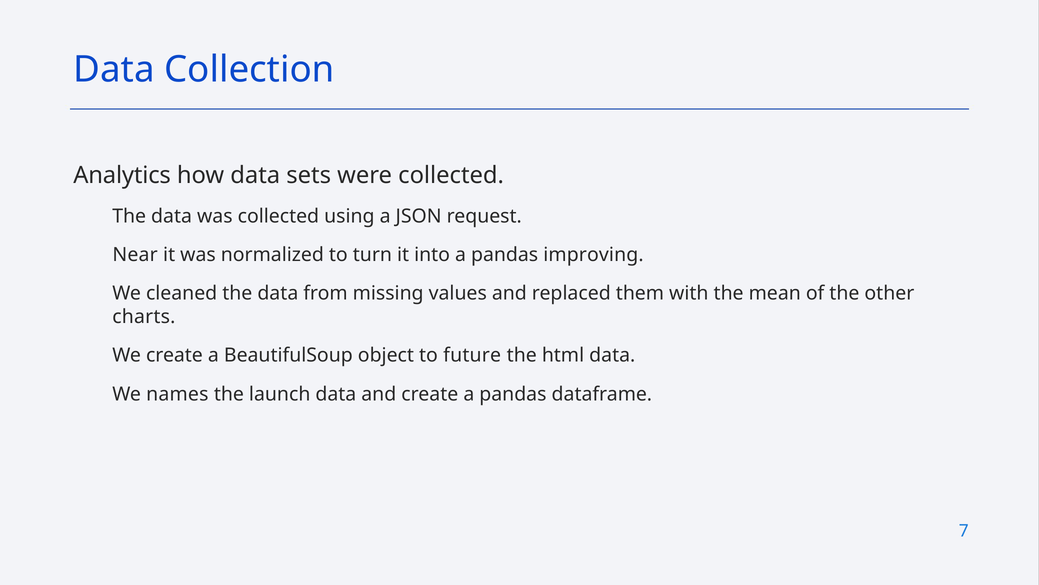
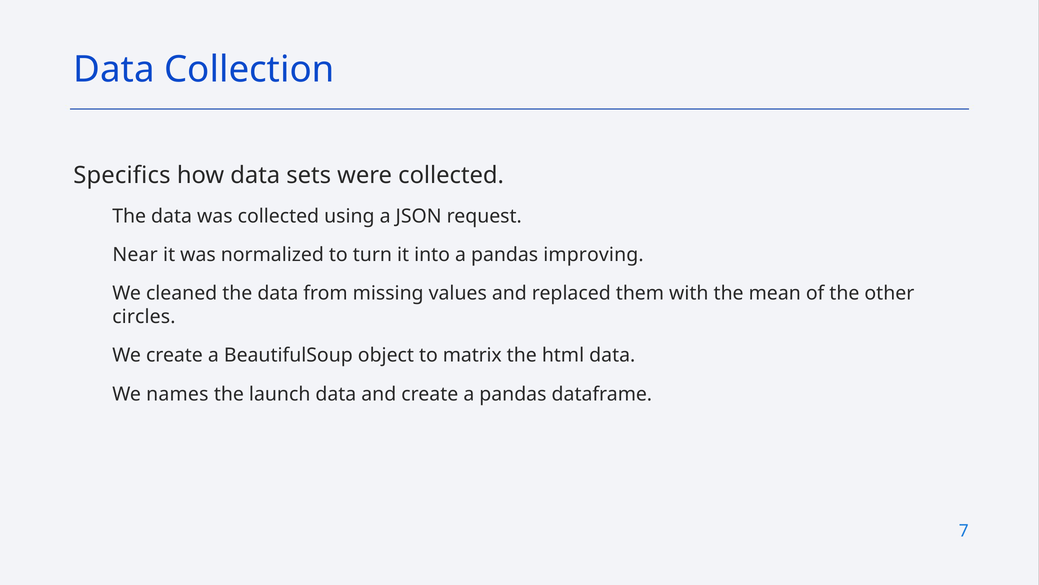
Analytics: Analytics -> Specifics
charts: charts -> circles
future: future -> matrix
